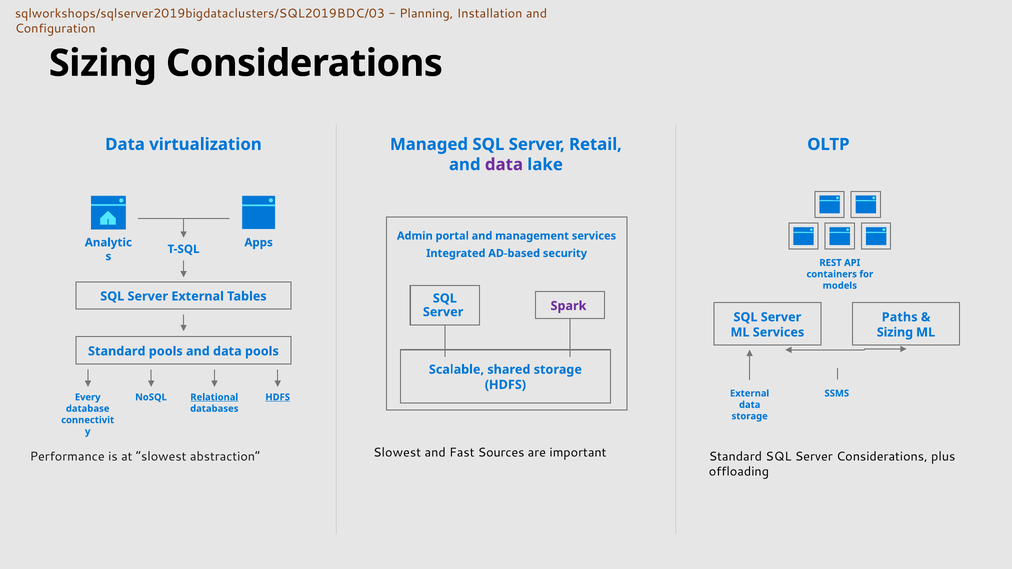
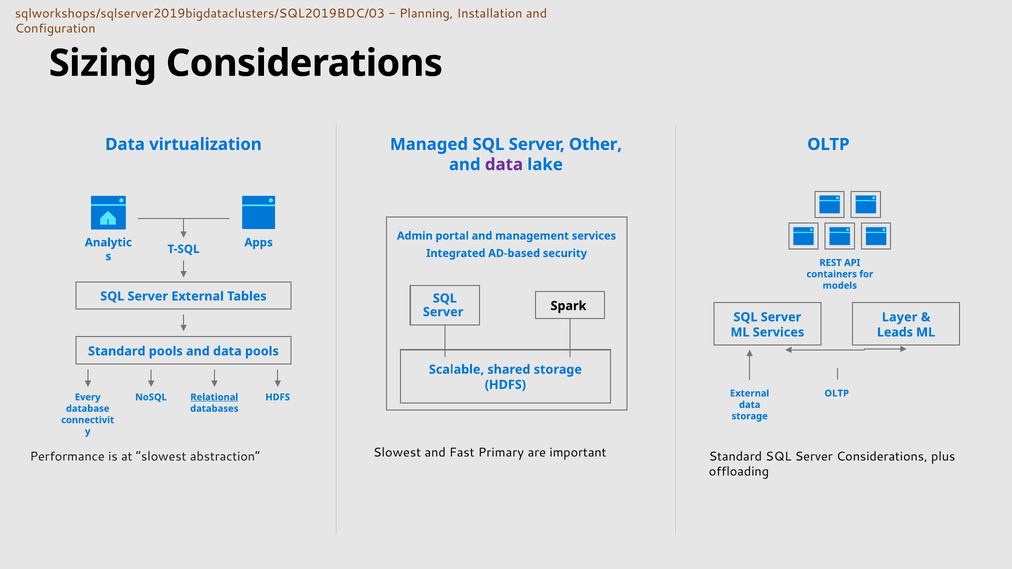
Retail: Retail -> Other
Spark colour: purple -> black
Paths: Paths -> Layer
Sizing at (895, 332): Sizing -> Leads
SSMS at (837, 394): SSMS -> OLTP
HDFS at (278, 397) underline: present -> none
Sources: Sources -> Primary
